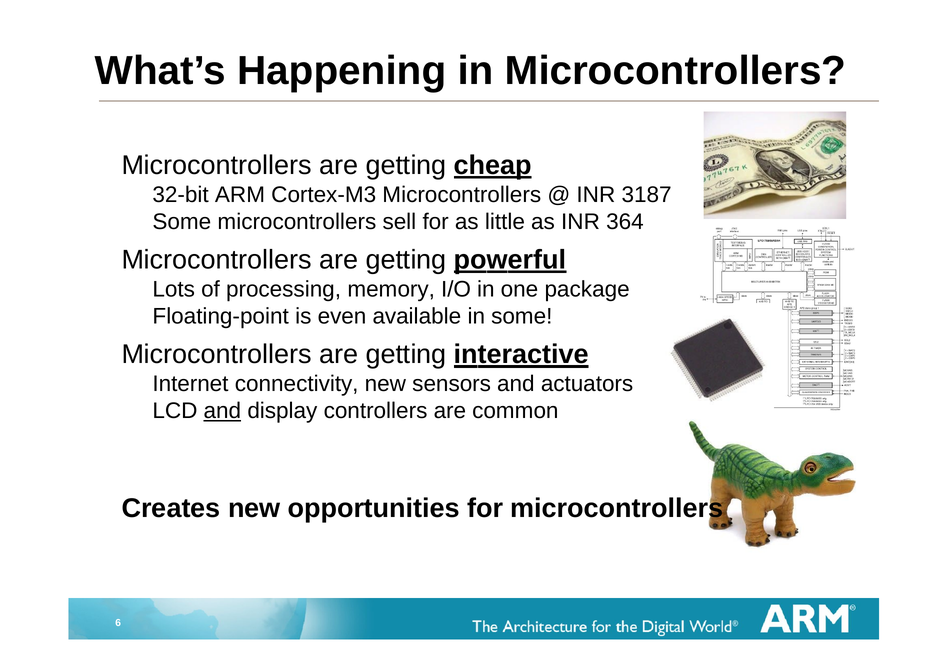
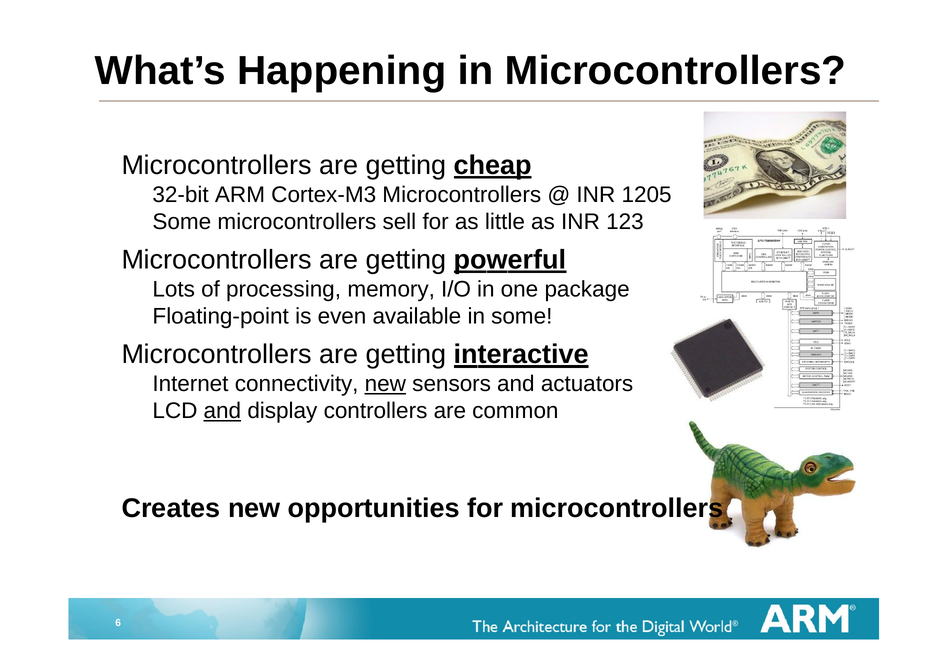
3187: 3187 -> 1205
364: 364 -> 123
new at (385, 384) underline: none -> present
